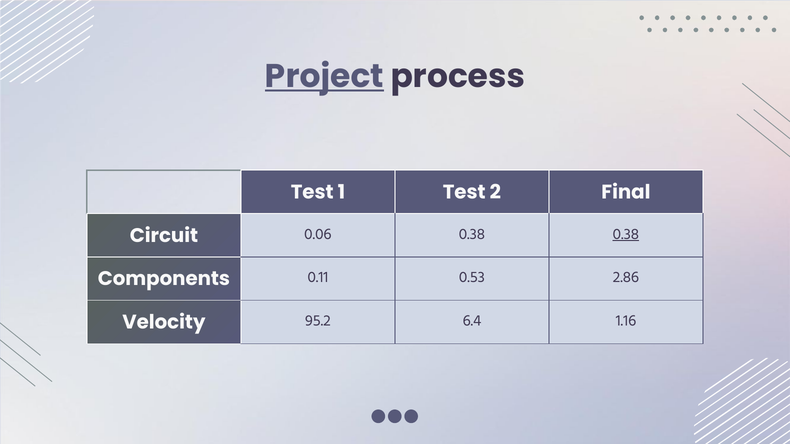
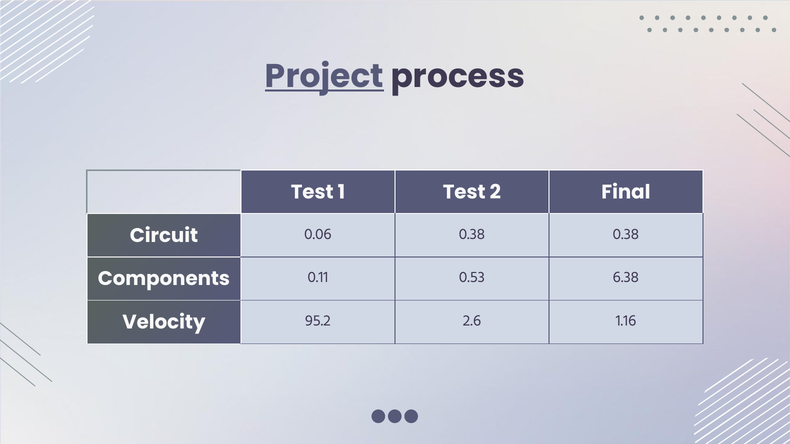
0.38 at (626, 234) underline: present -> none
2.86: 2.86 -> 6.38
6.4: 6.4 -> 2.6
